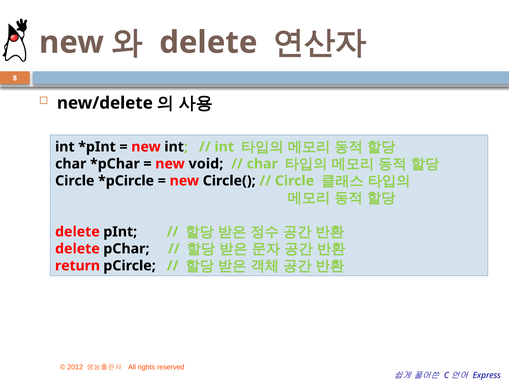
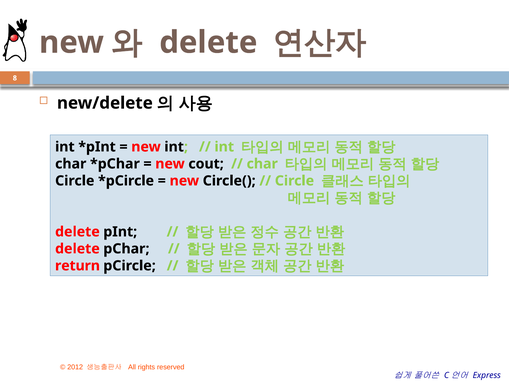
void: void -> cout
